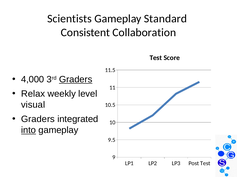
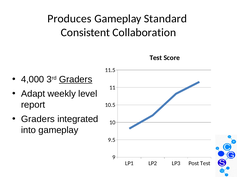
Scientists: Scientists -> Produces
Relax: Relax -> Adapt
visual: visual -> report
into underline: present -> none
